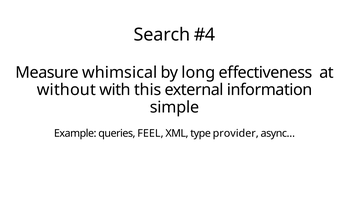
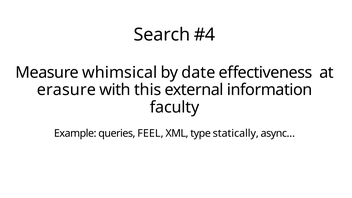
long: long -> date
without: without -> erasure
simple: simple -> faculty
provider: provider -> statically
